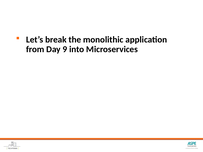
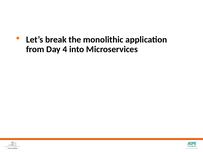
9: 9 -> 4
